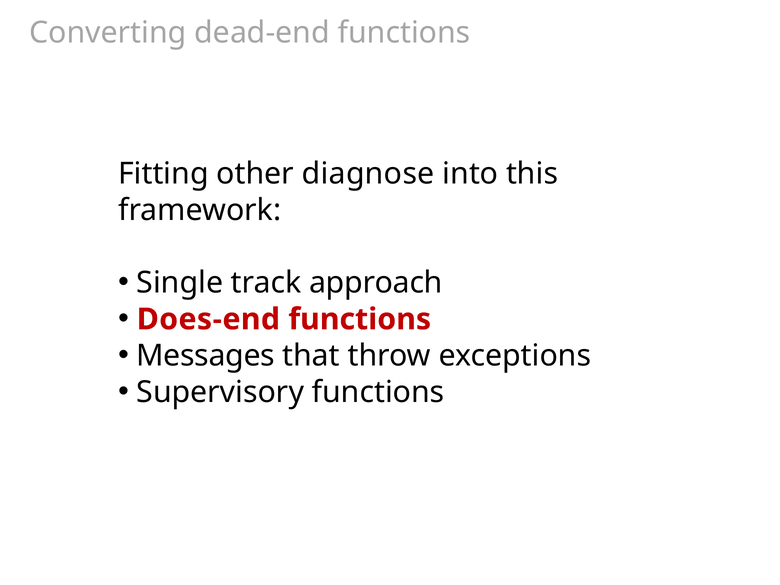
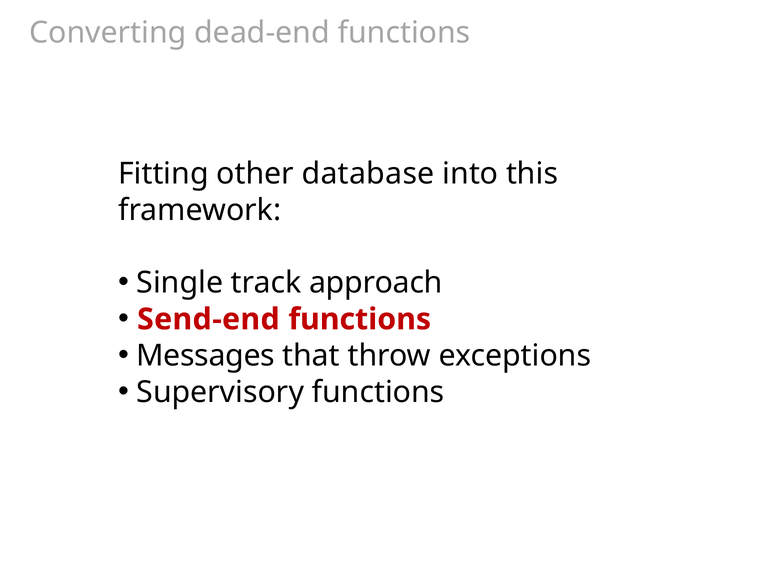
diagnose: diagnose -> database
Does-end: Does-end -> Send-end
